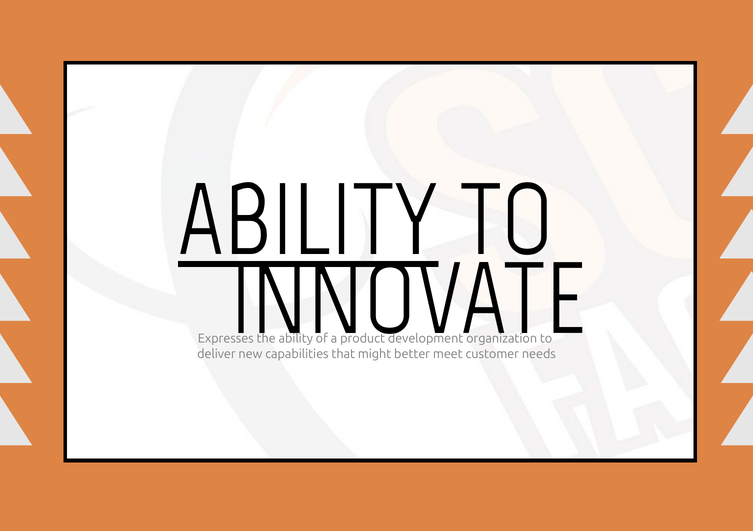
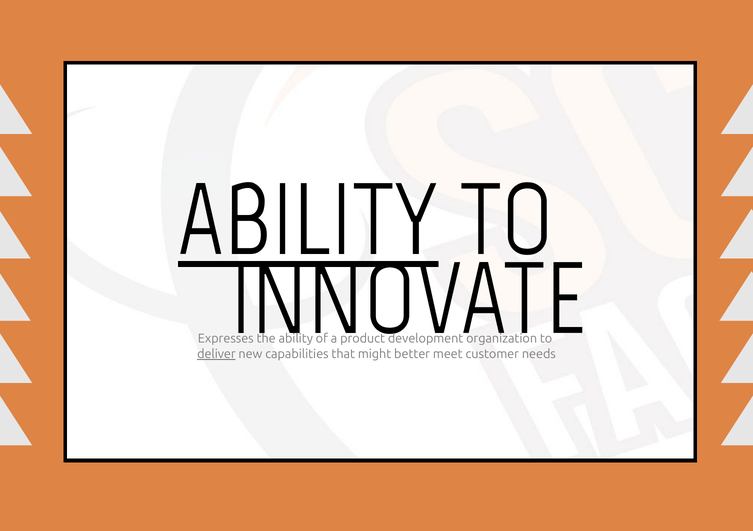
deliver underline: none -> present
